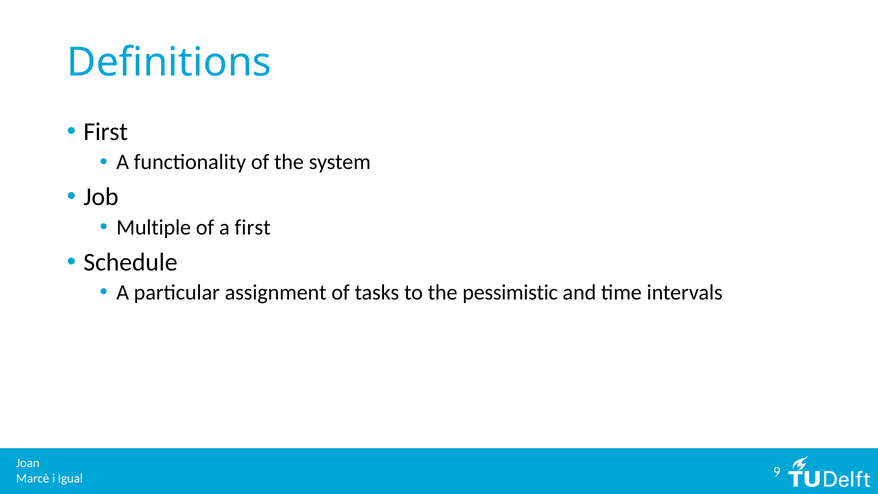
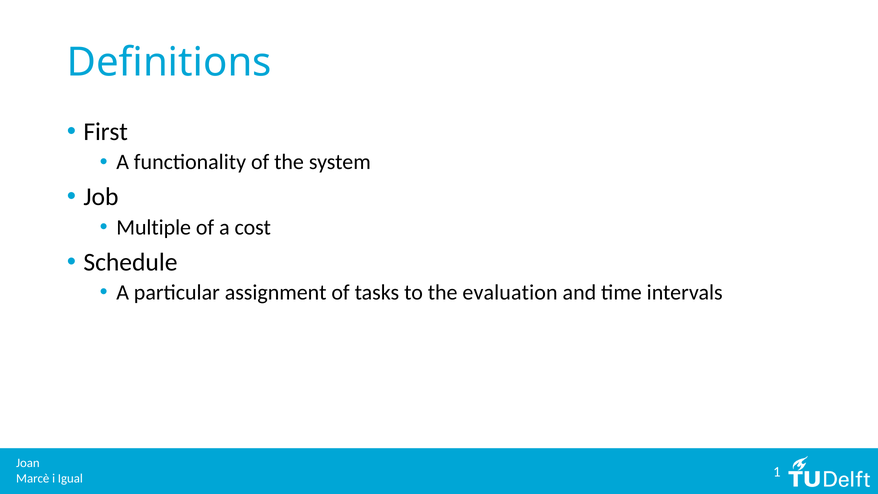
a first: first -> cost
pessimistic: pessimistic -> evaluation
9: 9 -> 1
